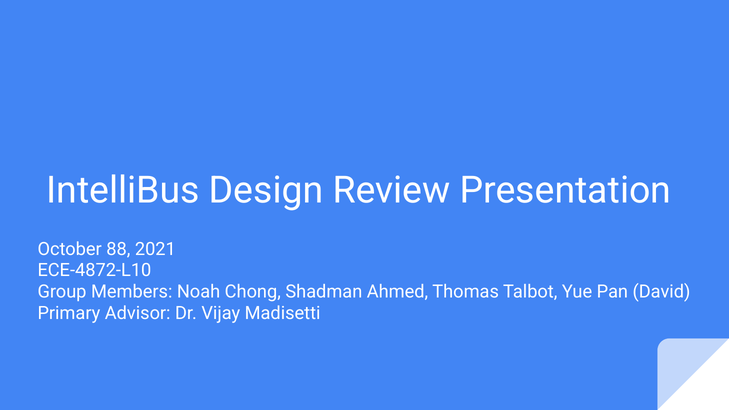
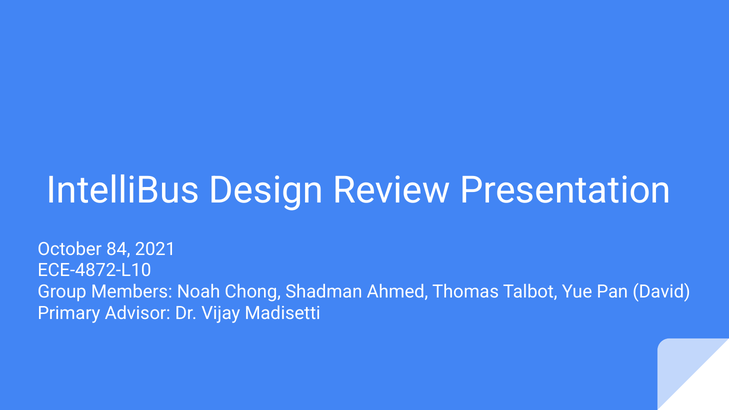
88: 88 -> 84
